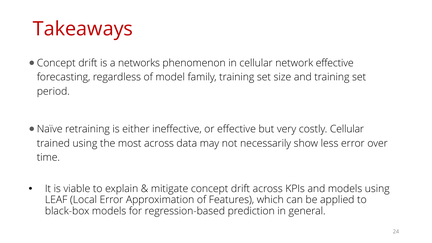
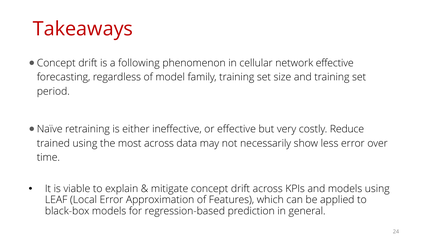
networks: networks -> following
costly Cellular: Cellular -> Reduce
